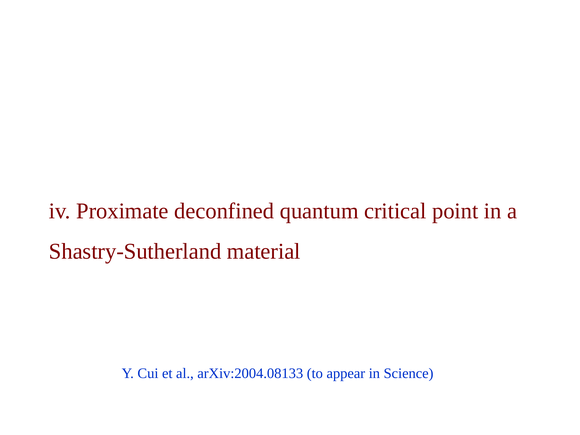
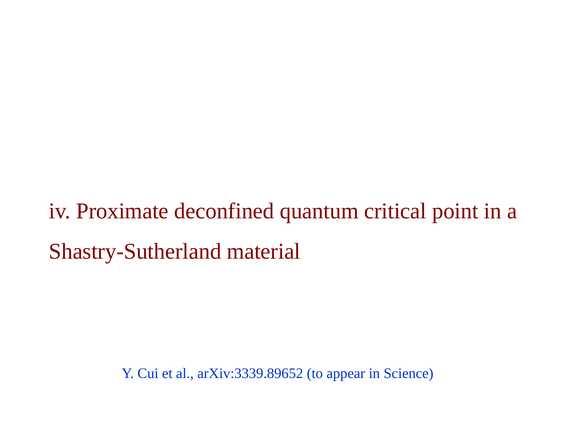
arXiv:2004.08133: arXiv:2004.08133 -> arXiv:3339.89652
